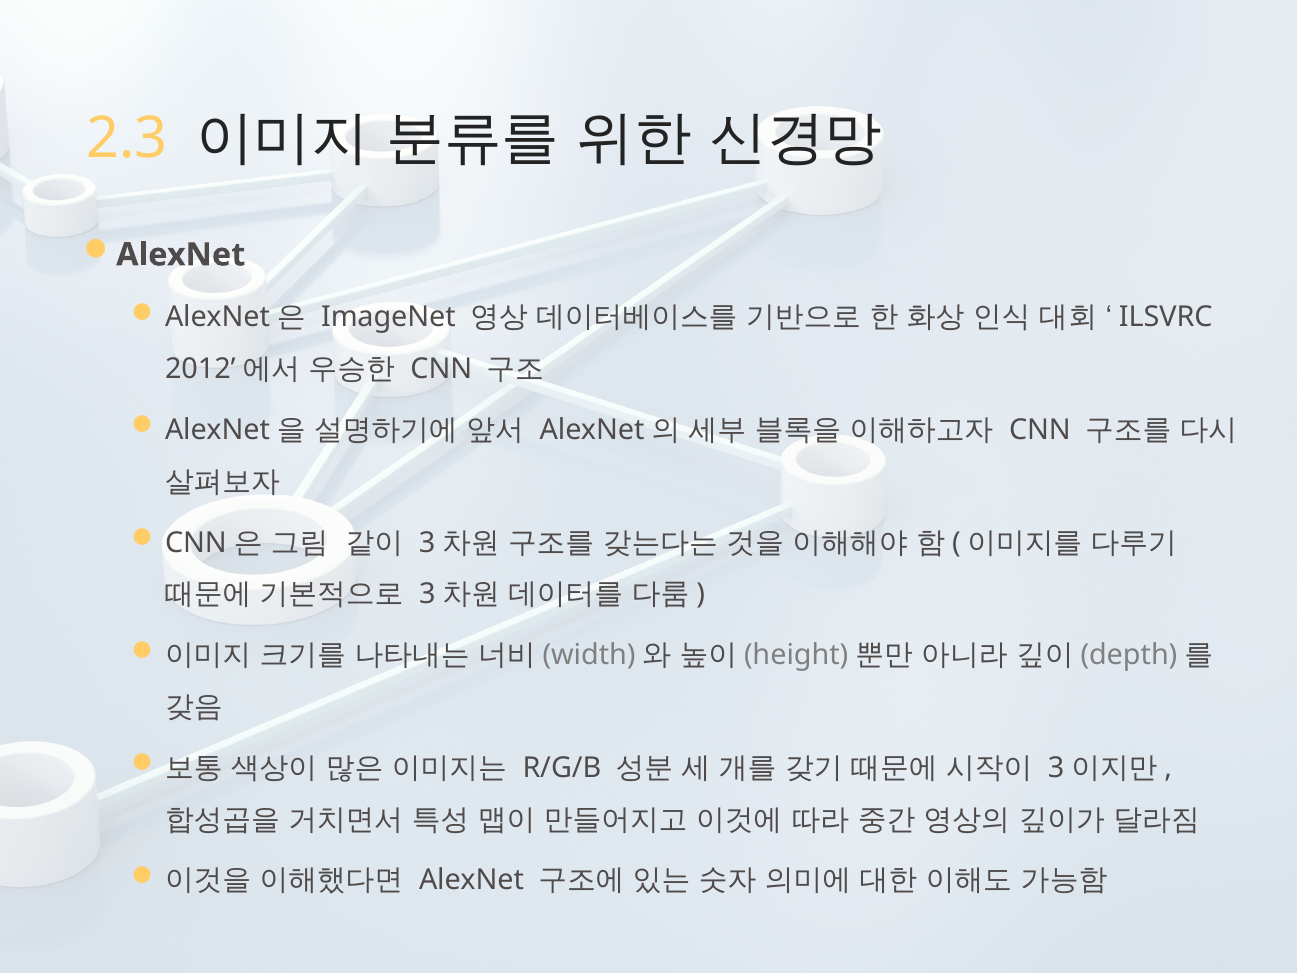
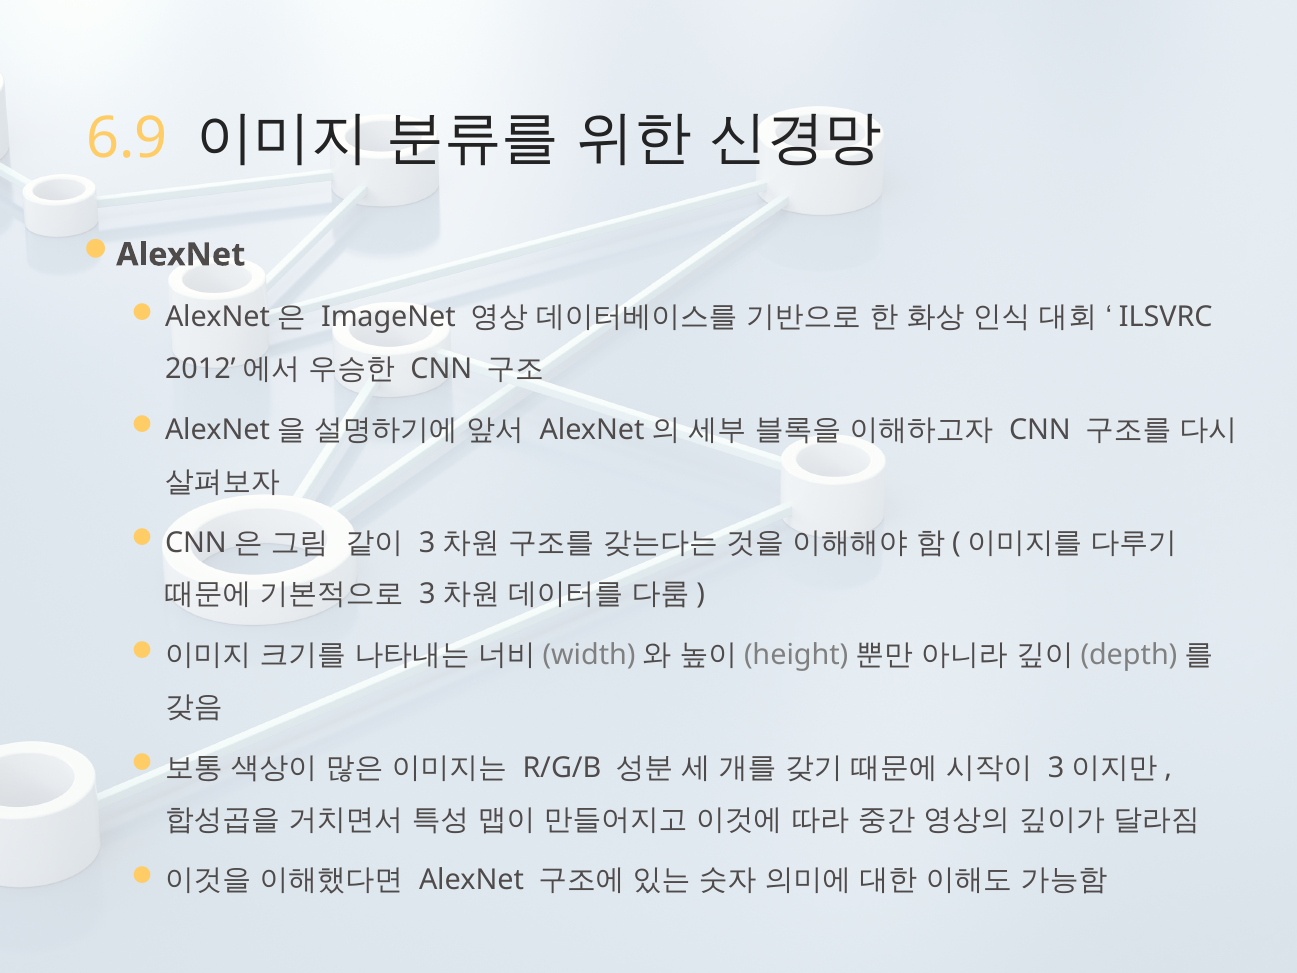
2.3: 2.3 -> 6.9
